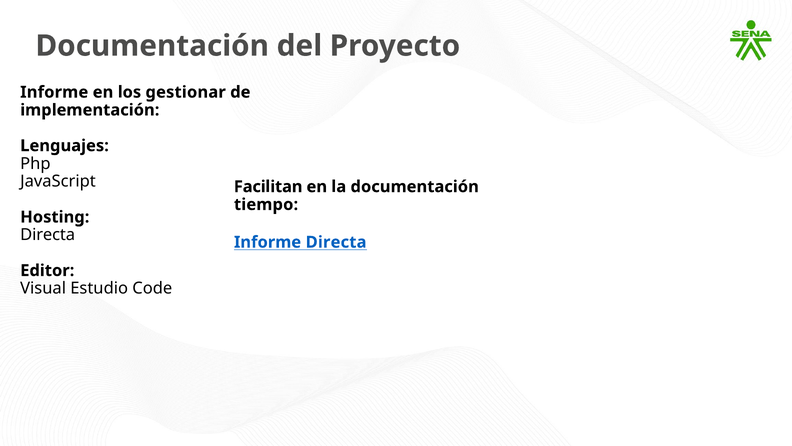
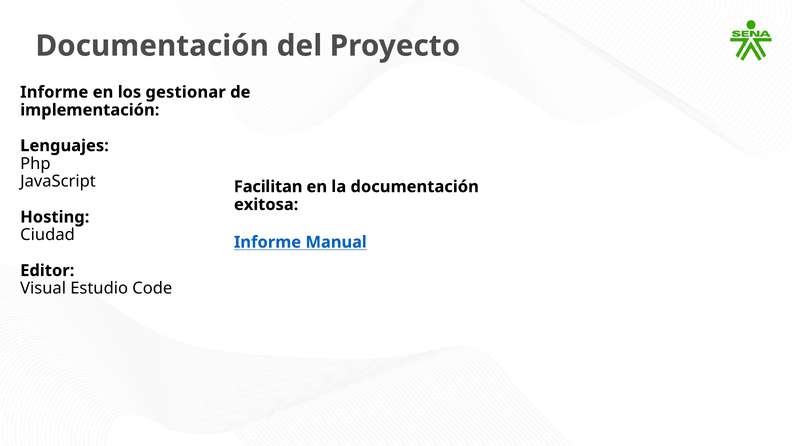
tiempo: tiempo -> exitosa
Directa at (48, 235): Directa -> Ciudad
Informe Directa: Directa -> Manual
